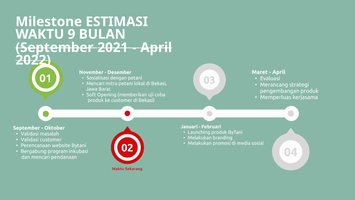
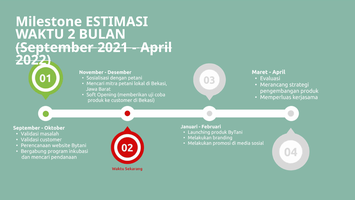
9: 9 -> 2
